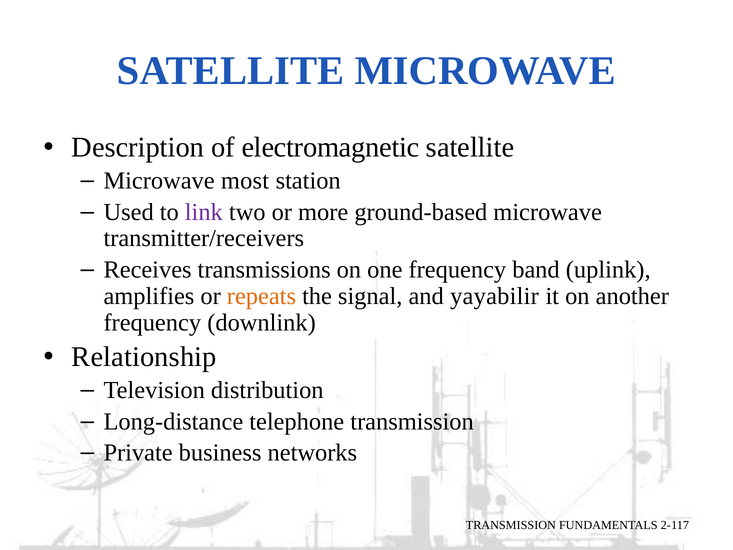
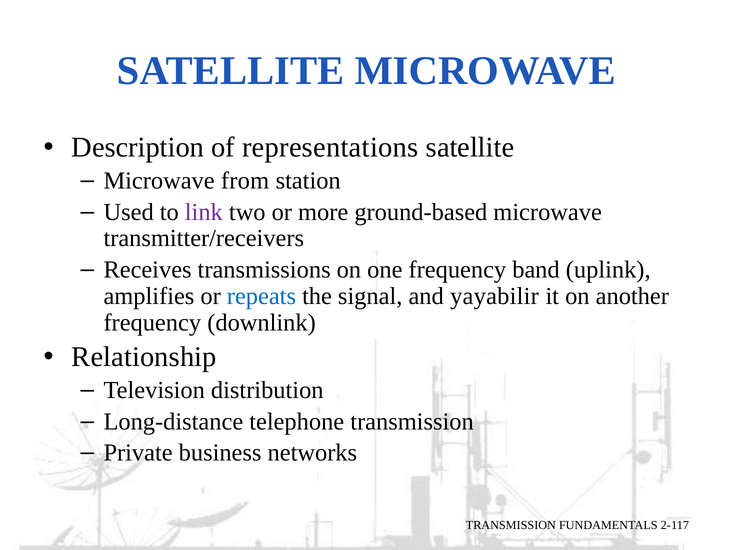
electromagnetic: electromagnetic -> representations
most: most -> from
repeats colour: orange -> blue
